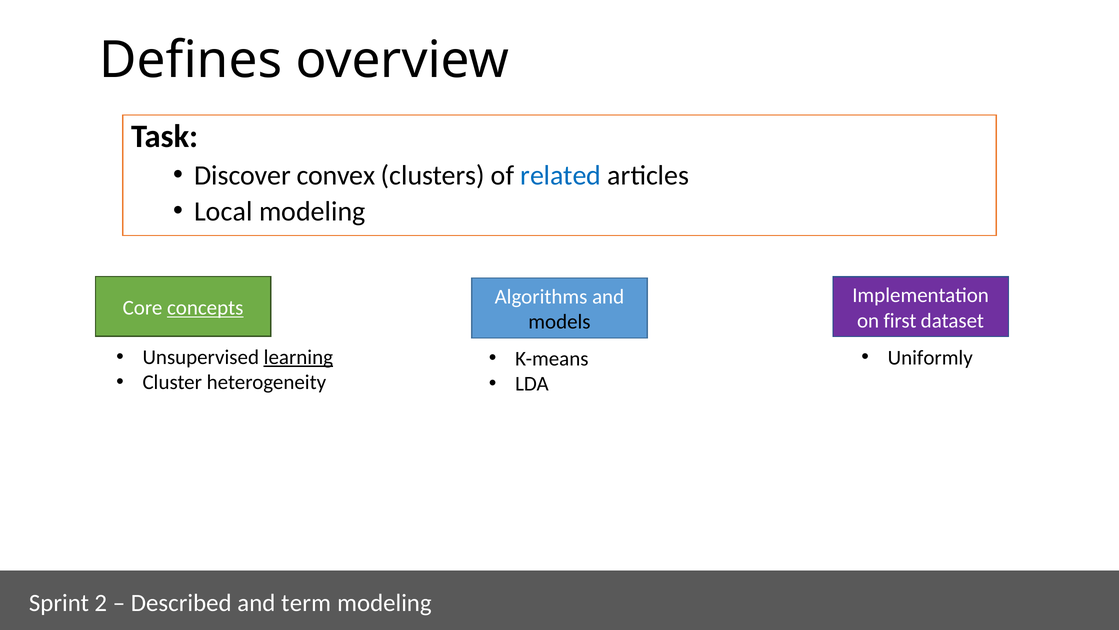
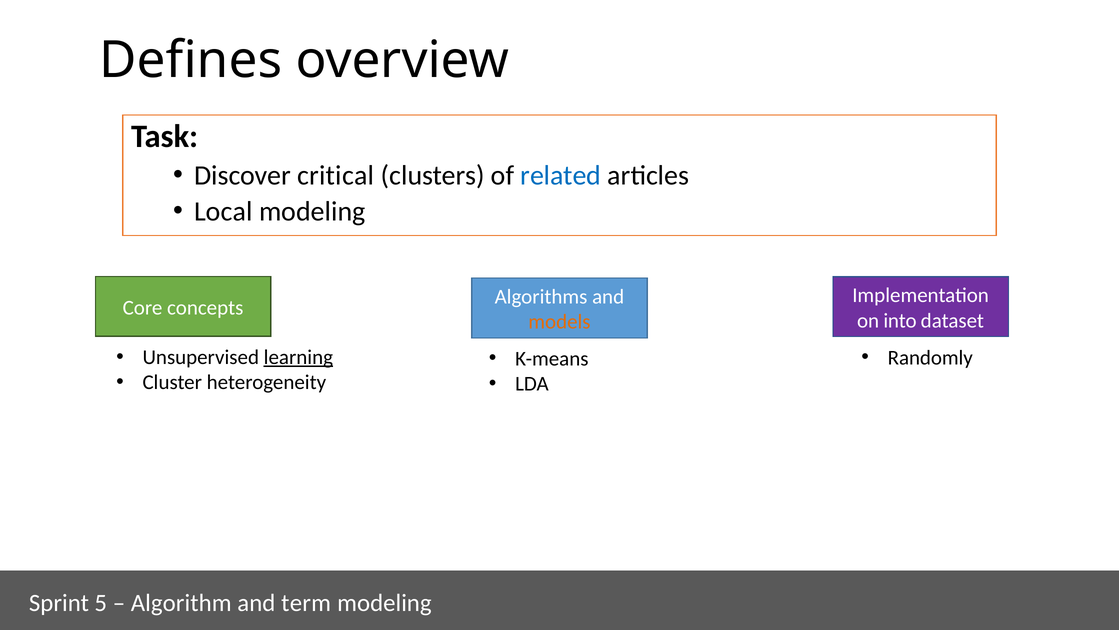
convex: convex -> critical
concepts underline: present -> none
first: first -> into
models colour: black -> orange
Uniformly: Uniformly -> Randomly
2: 2 -> 5
Described: Described -> Algorithm
